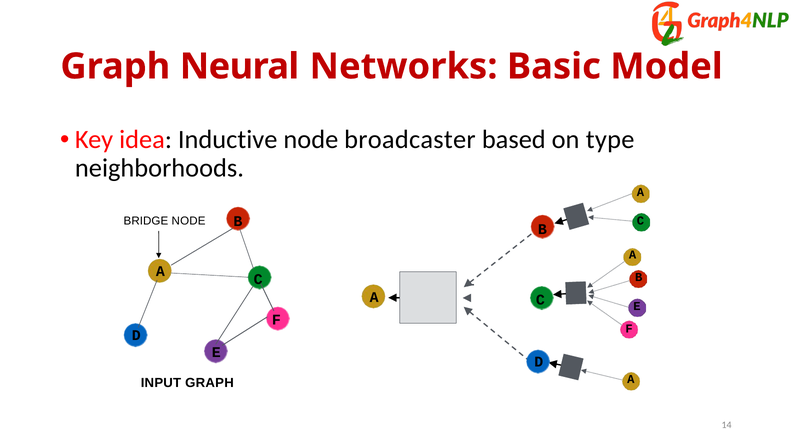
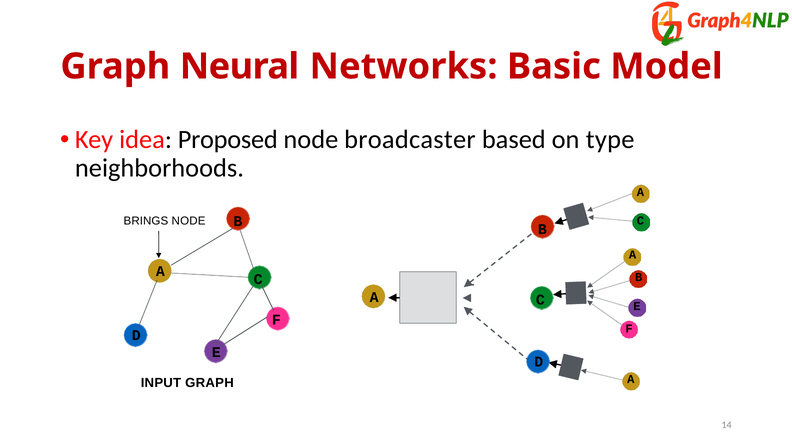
Inductive: Inductive -> Proposed
BRIDGE: BRIDGE -> BRINGS
